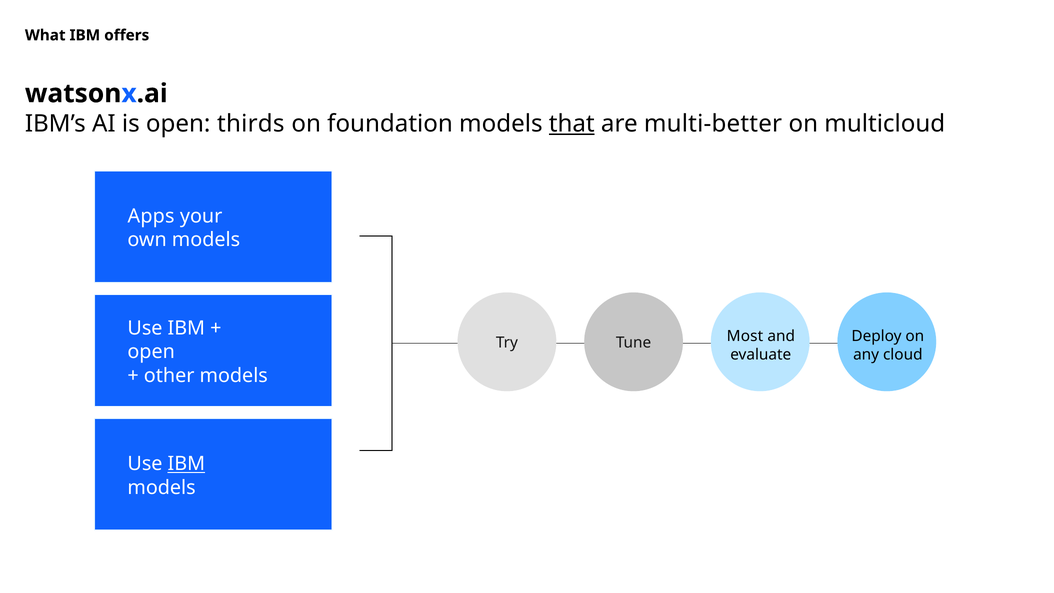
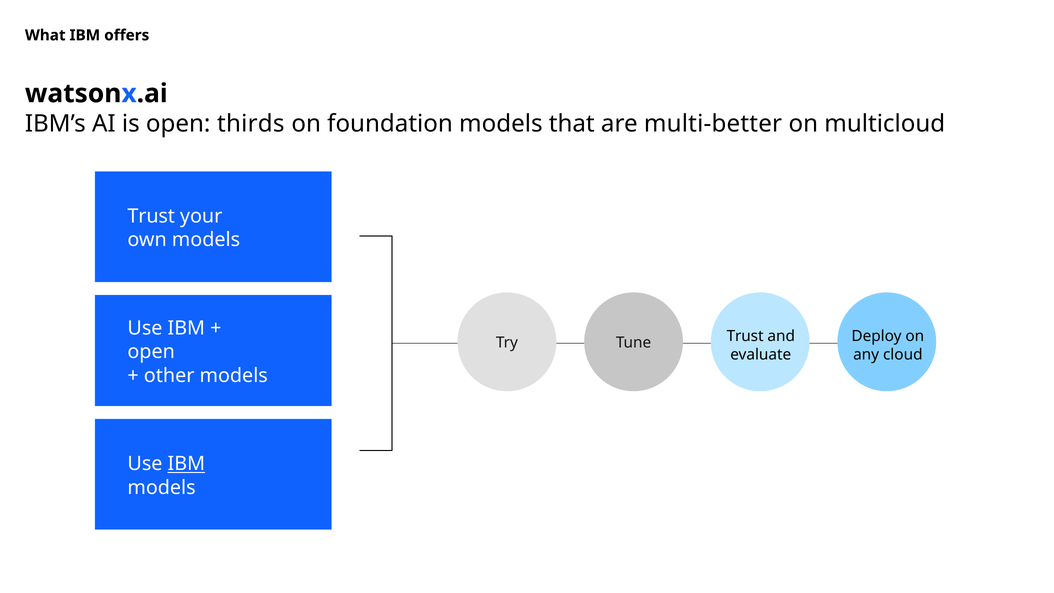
that underline: present -> none
Apps at (151, 216): Apps -> Trust
Most at (745, 336): Most -> Trust
